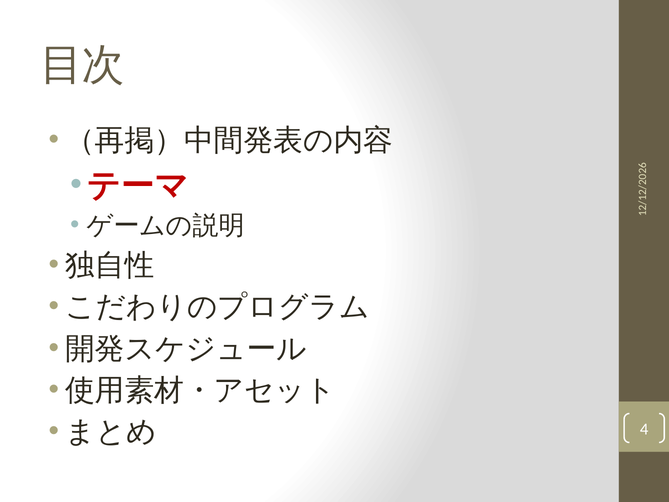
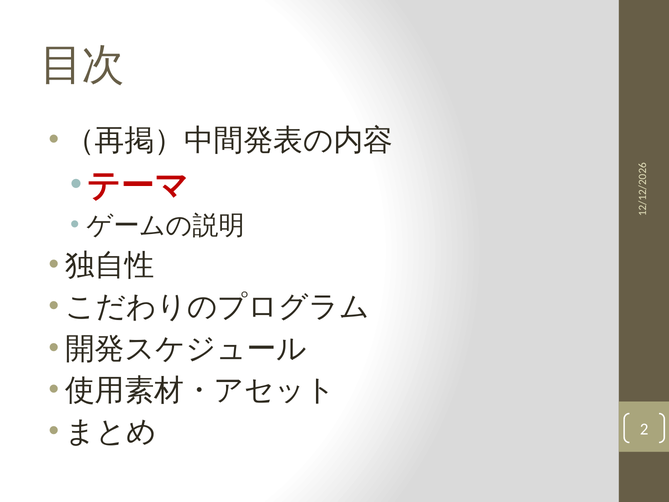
4 at (644, 429): 4 -> 2
